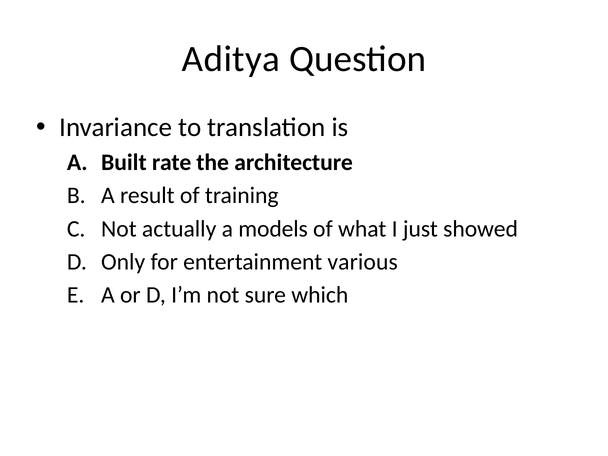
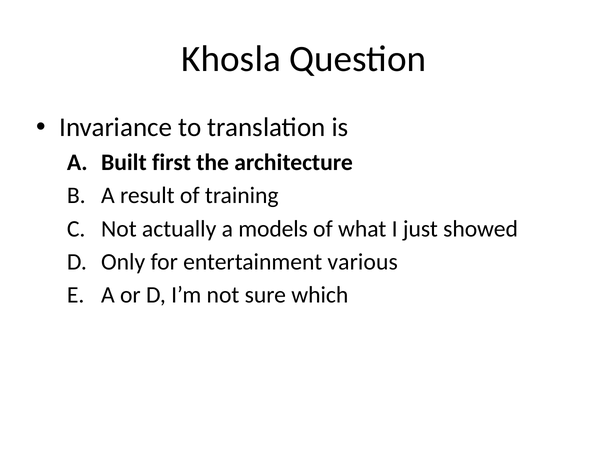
Aditya: Aditya -> Khosla
rate: rate -> first
